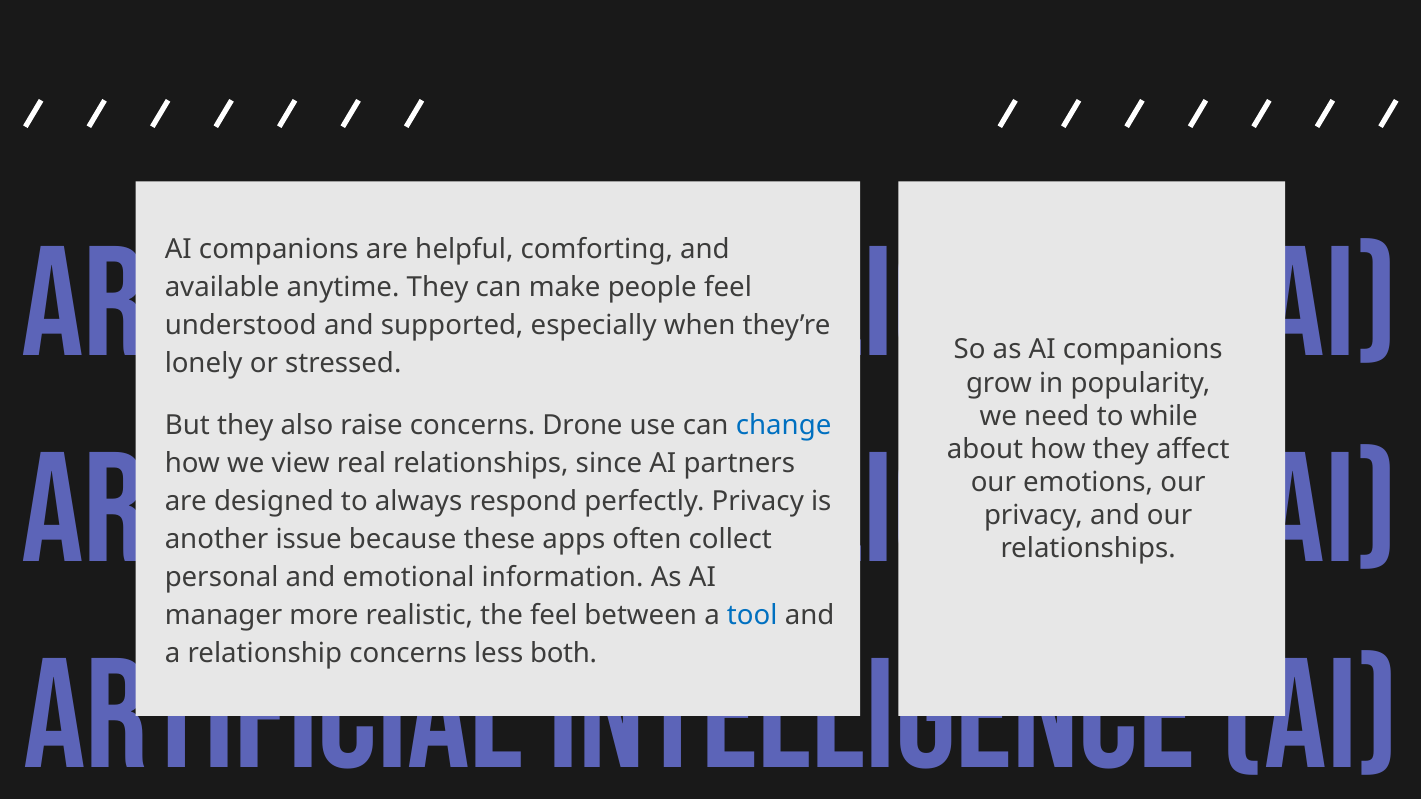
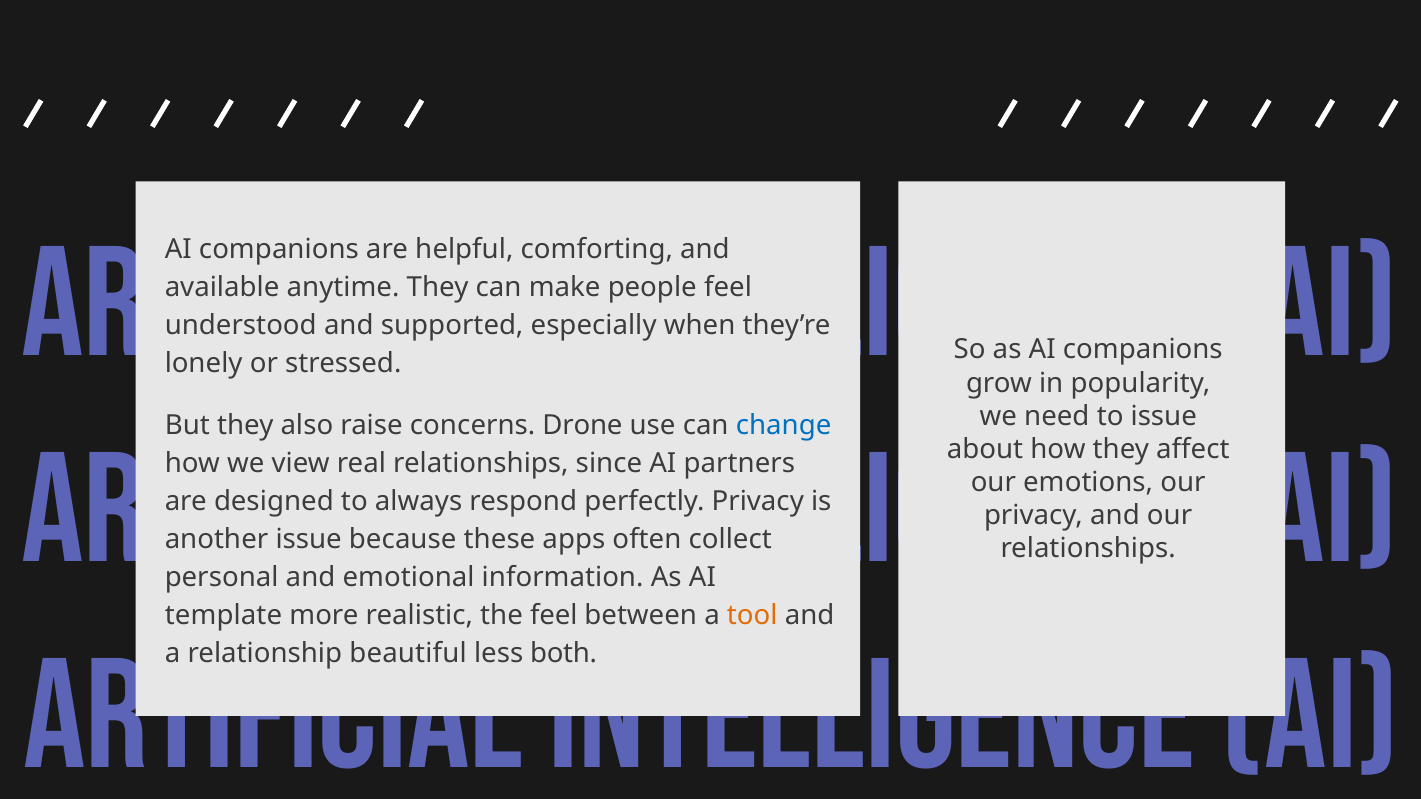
to while: while -> issue
manager: manager -> template
tool colour: blue -> orange
relationship concerns: concerns -> beautiful
